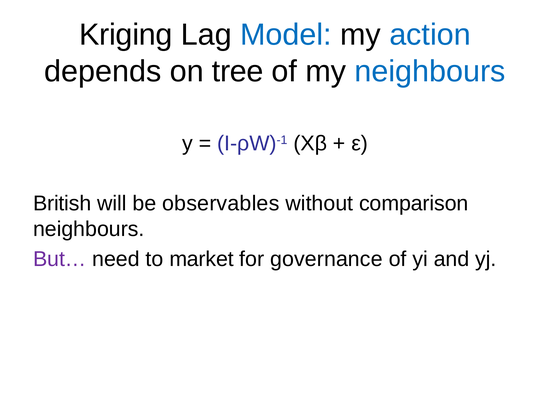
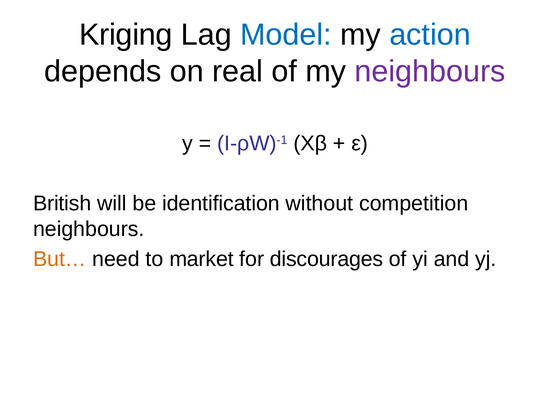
tree: tree -> real
neighbours at (430, 71) colour: blue -> purple
observables: observables -> identification
comparison: comparison -> competition
But… colour: purple -> orange
governance: governance -> discourages
